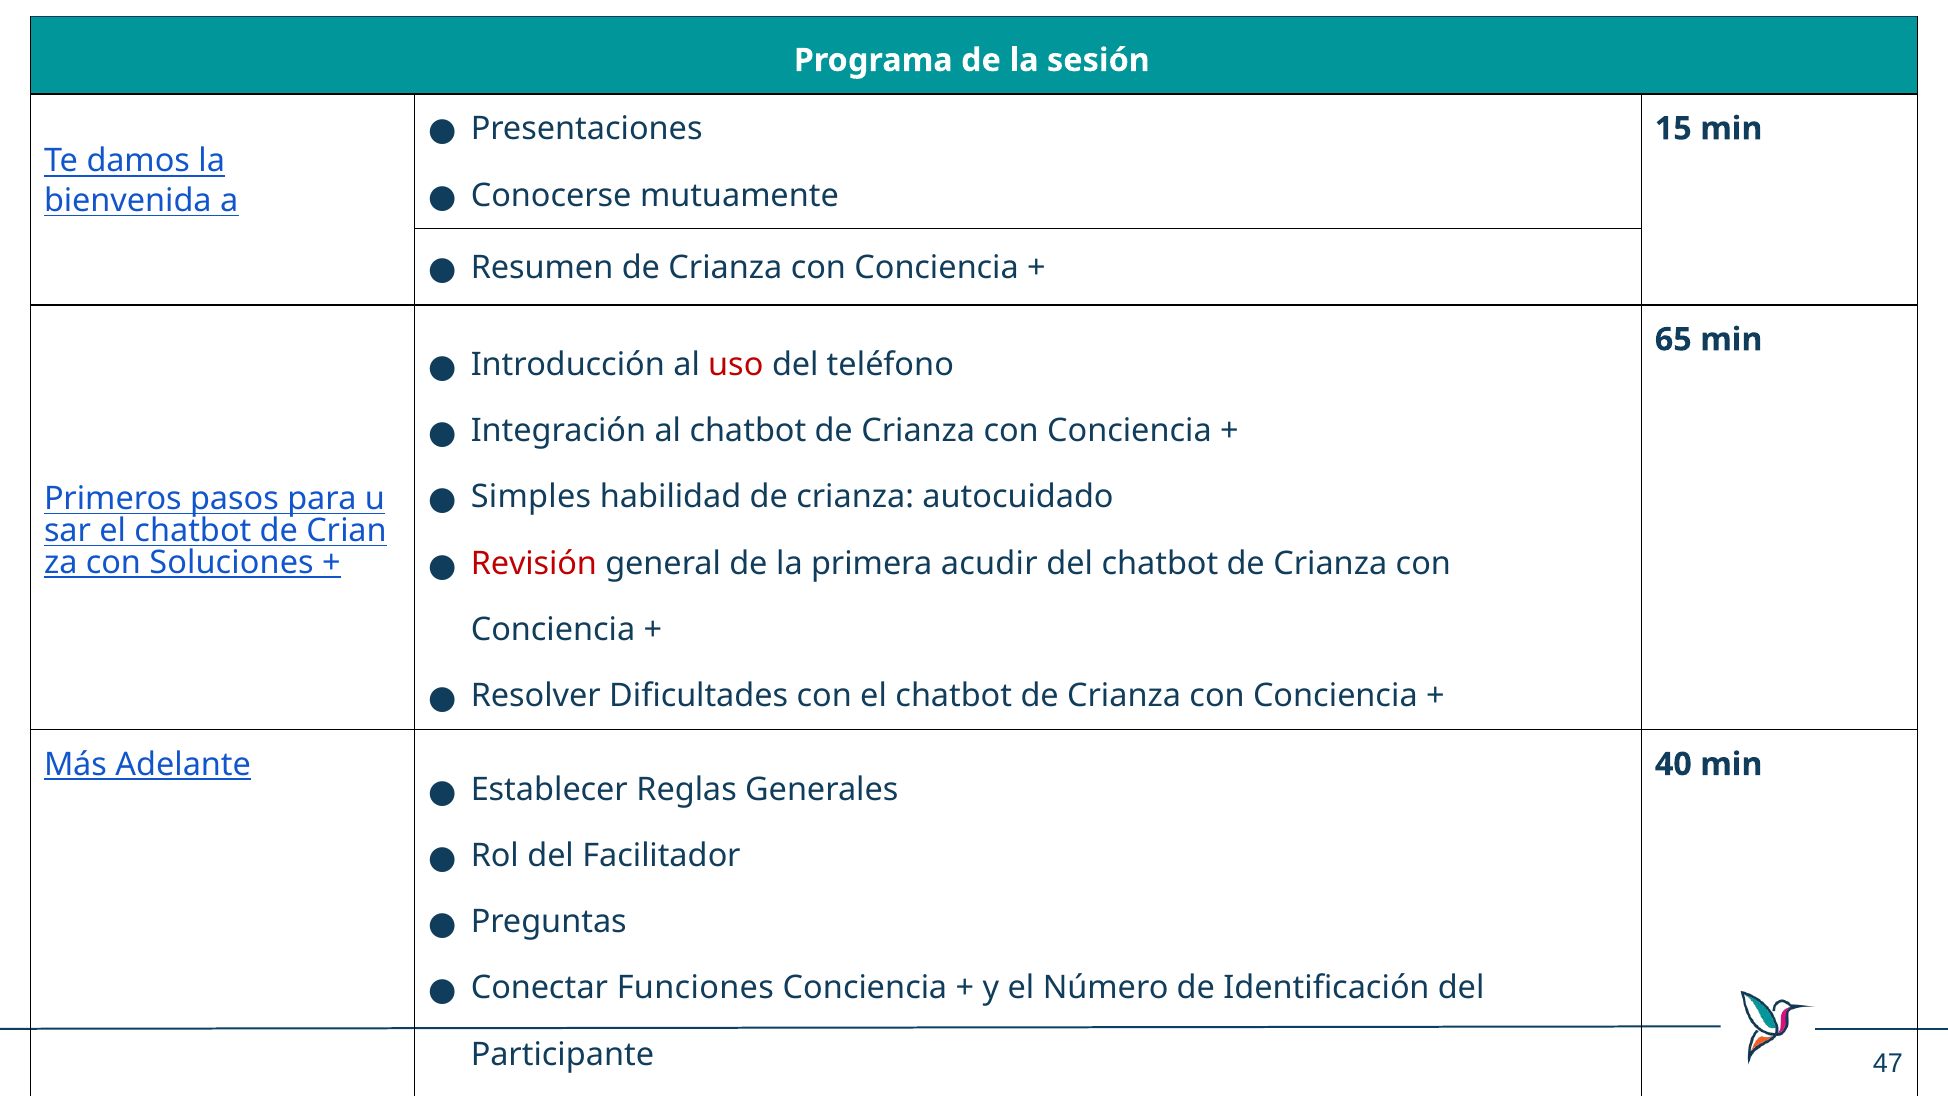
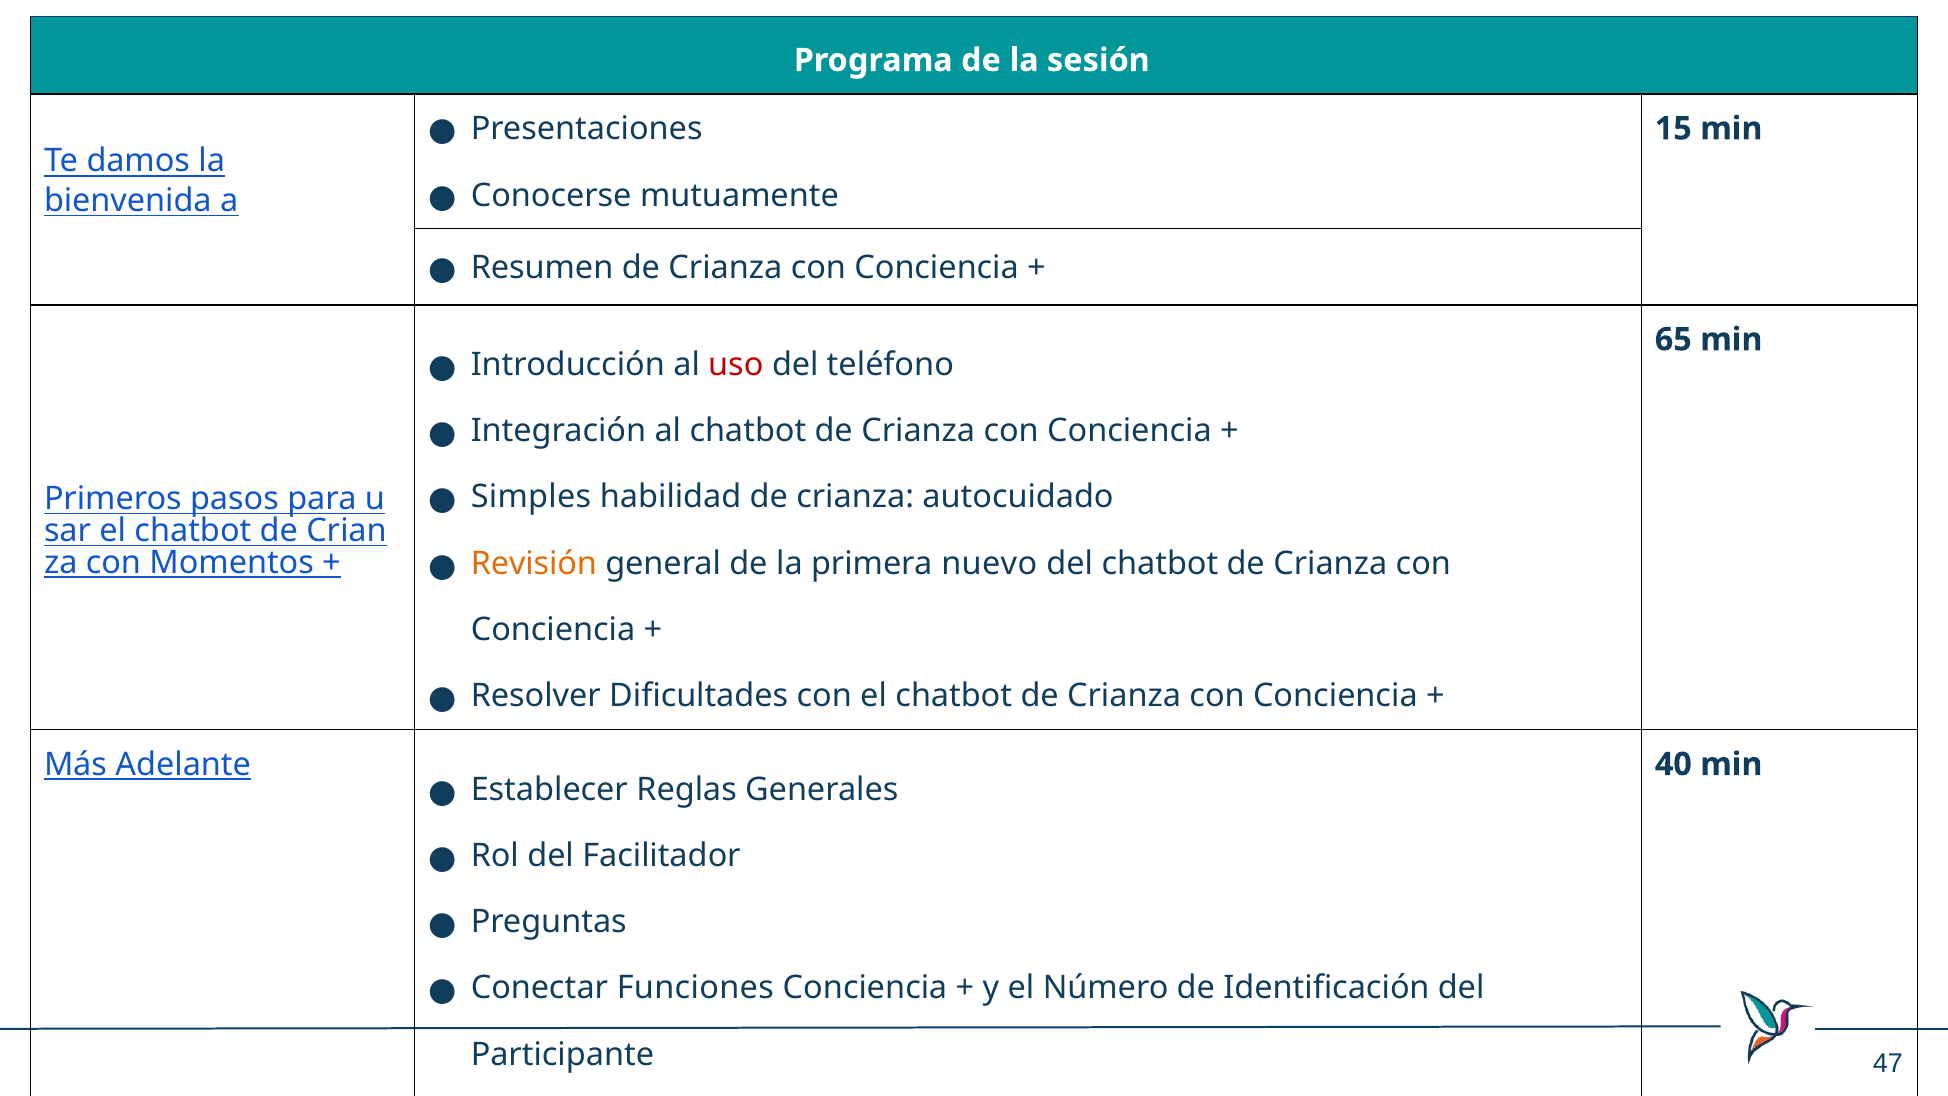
Revisión colour: red -> orange
acudir: acudir -> nuevo
Soluciones: Soluciones -> Momentos
